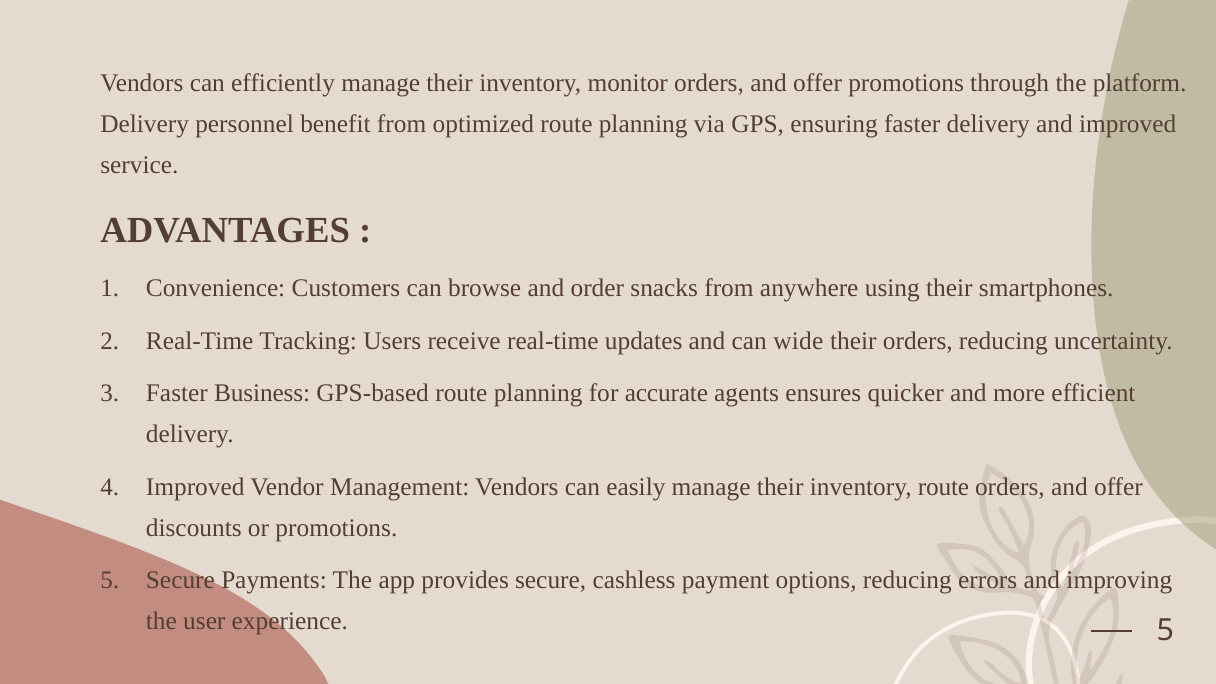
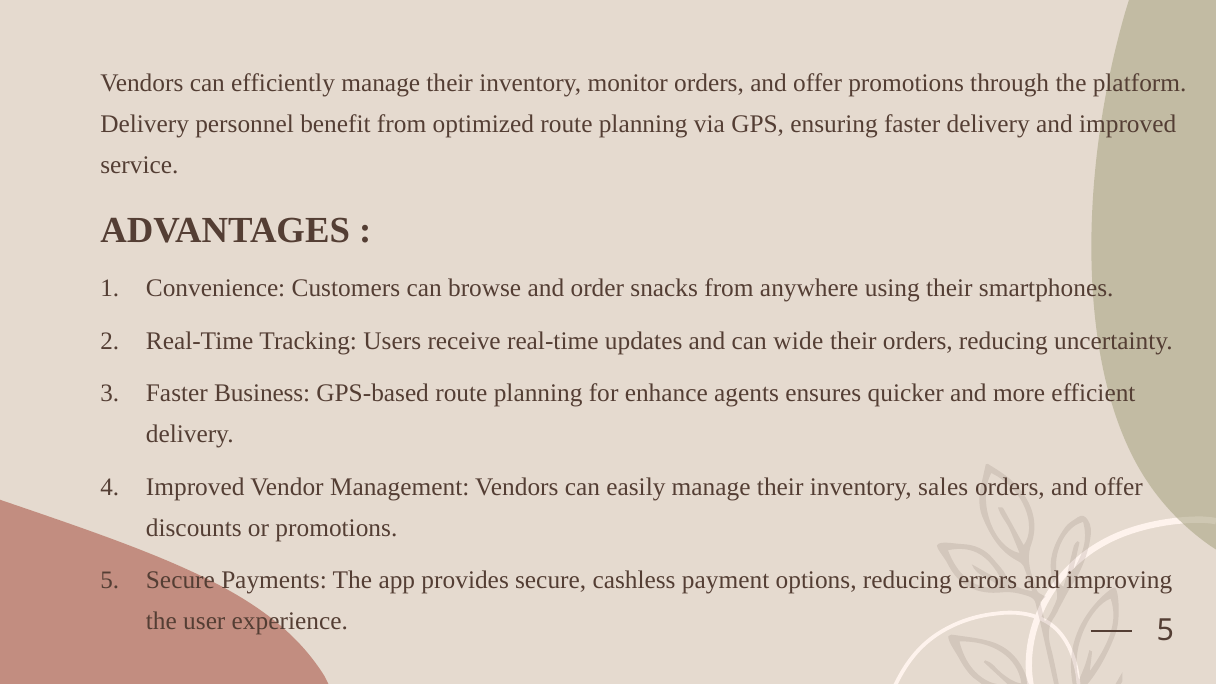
accurate: accurate -> enhance
inventory route: route -> sales
